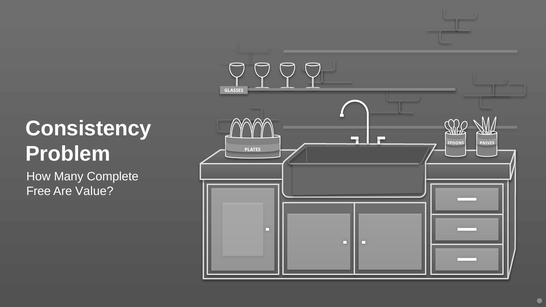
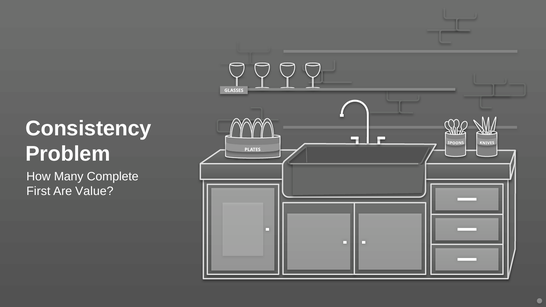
Free: Free -> First
